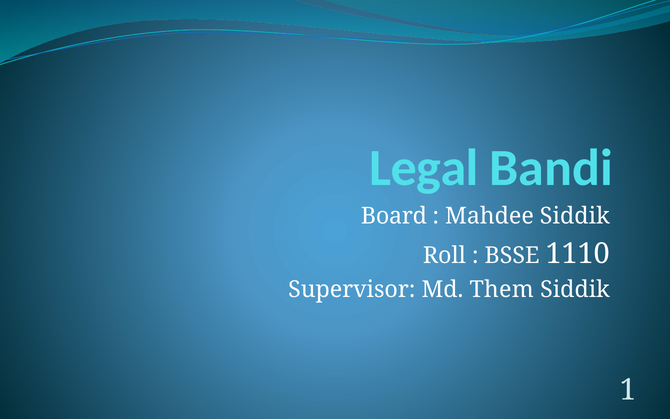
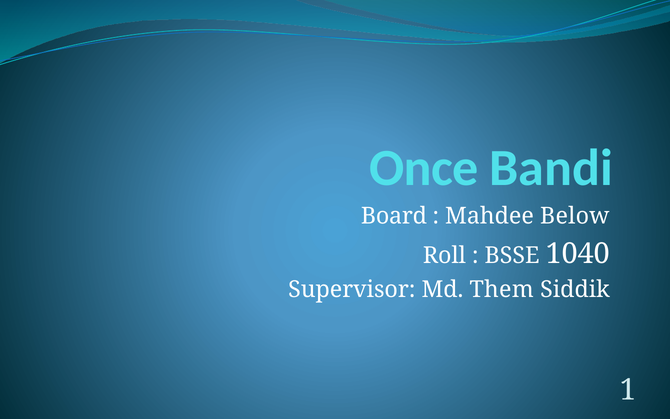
Legal: Legal -> Once
Mahdee Siddik: Siddik -> Below
1110: 1110 -> 1040
